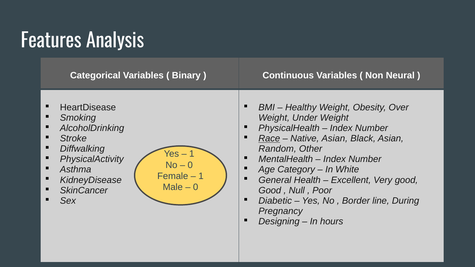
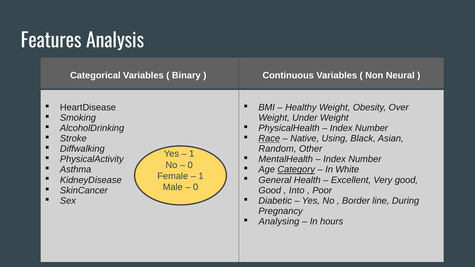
Native Asian: Asian -> Using
Category underline: none -> present
Null: Null -> Into
Designing: Designing -> Analysing
